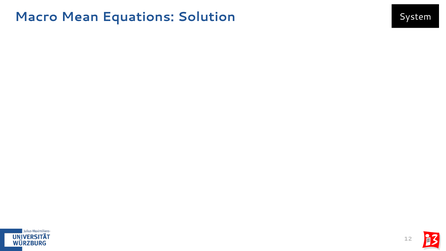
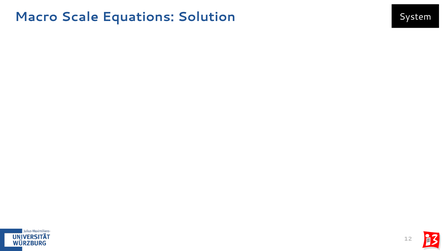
Mean: Mean -> Scale
